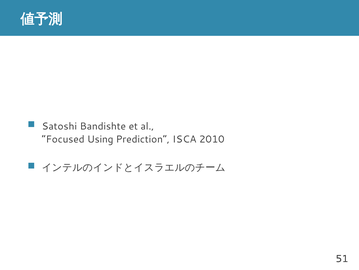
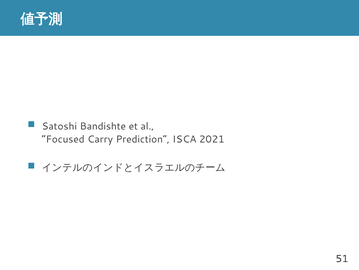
Using: Using -> Carry
2010: 2010 -> 2021
